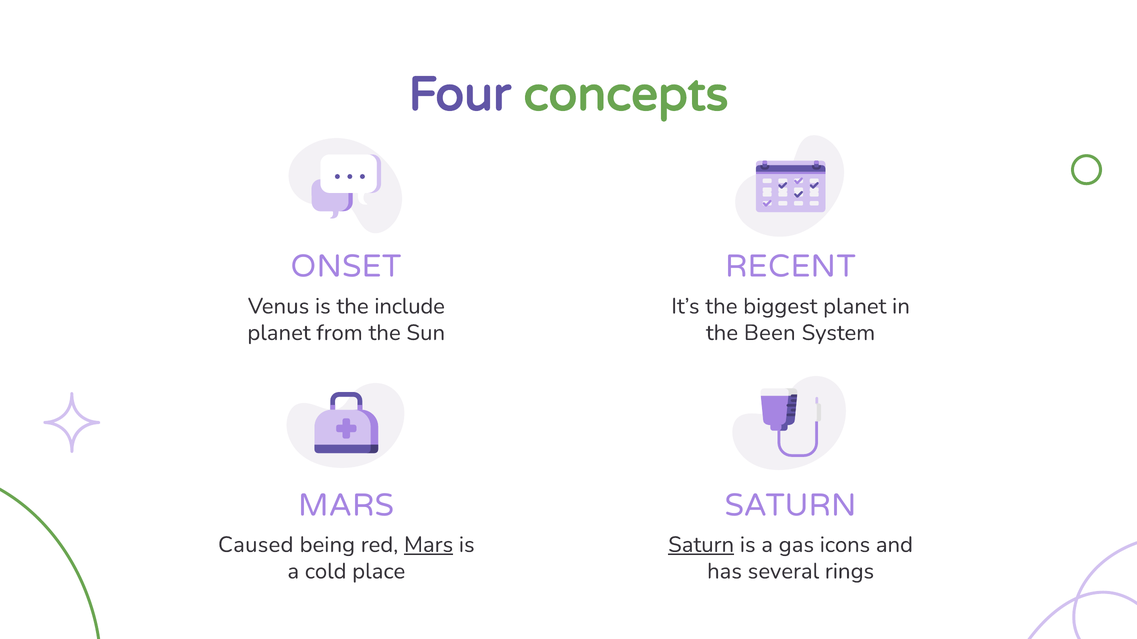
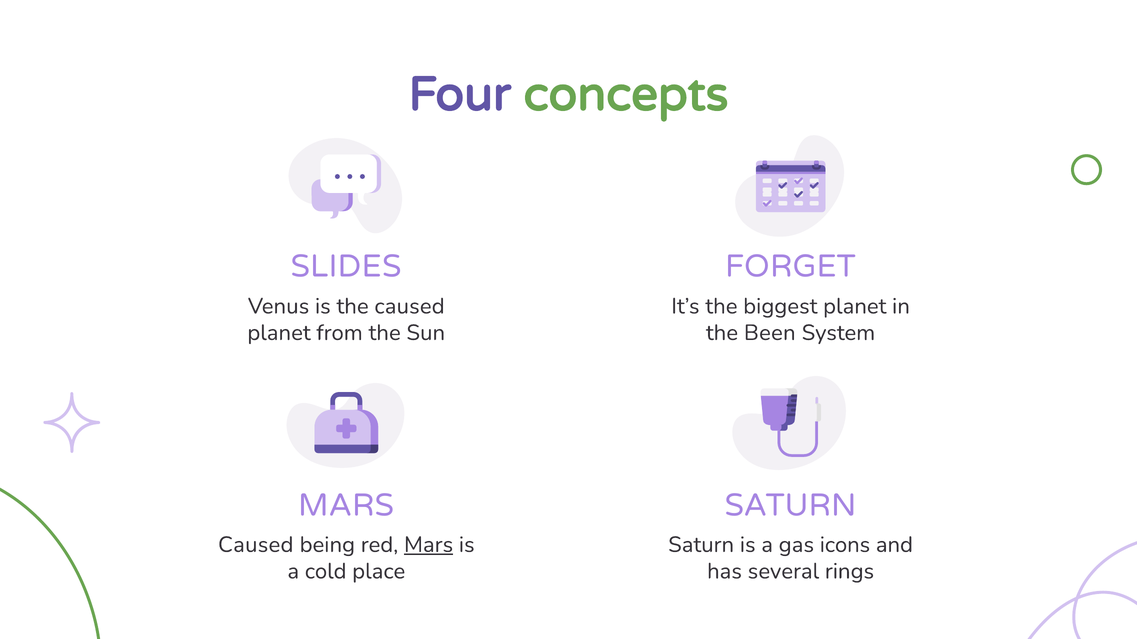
ONSET: ONSET -> SLIDES
RECENT: RECENT -> FORGET
the include: include -> caused
Saturn at (701, 545) underline: present -> none
